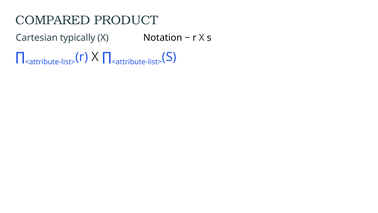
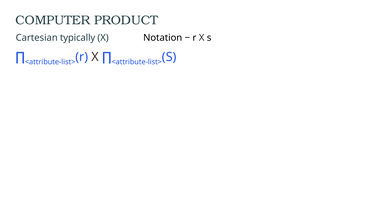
COMPARED: COMPARED -> COMPUTER
